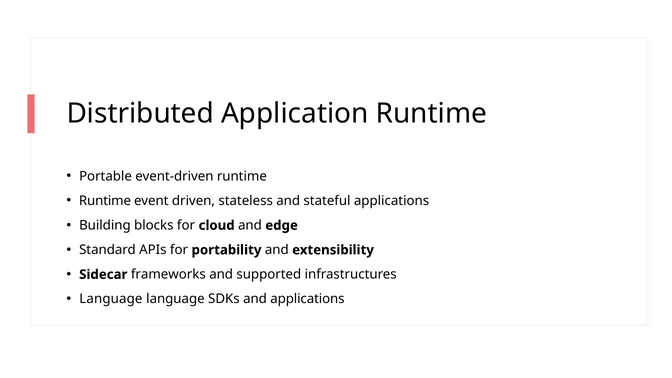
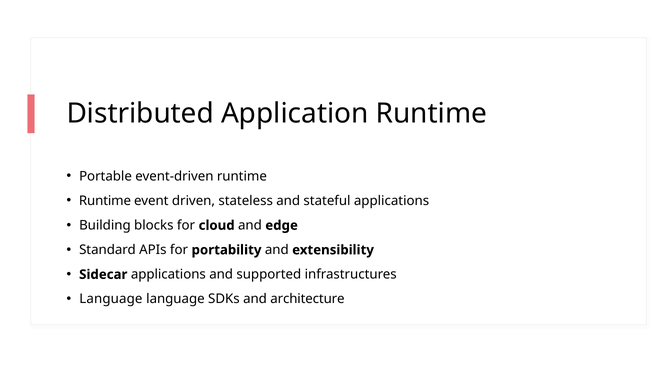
Sidecar frameworks: frameworks -> applications
and applications: applications -> architecture
